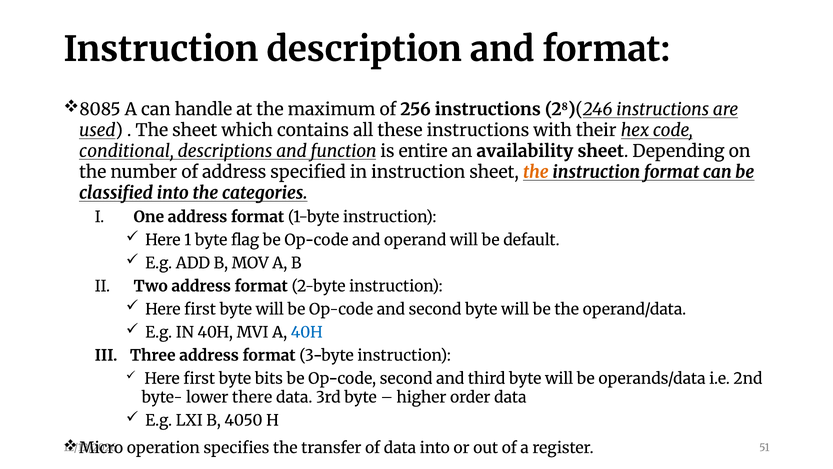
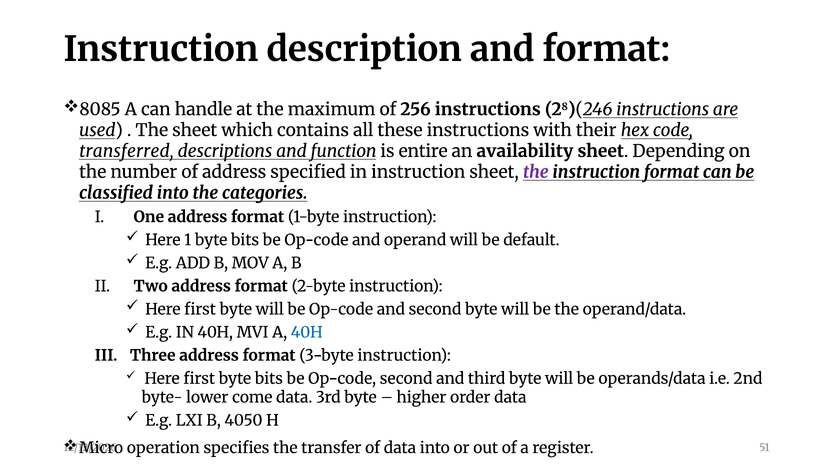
conditional: conditional -> transferred
the at (536, 172) colour: orange -> purple
1 byte flag: flag -> bits
there: there -> come
